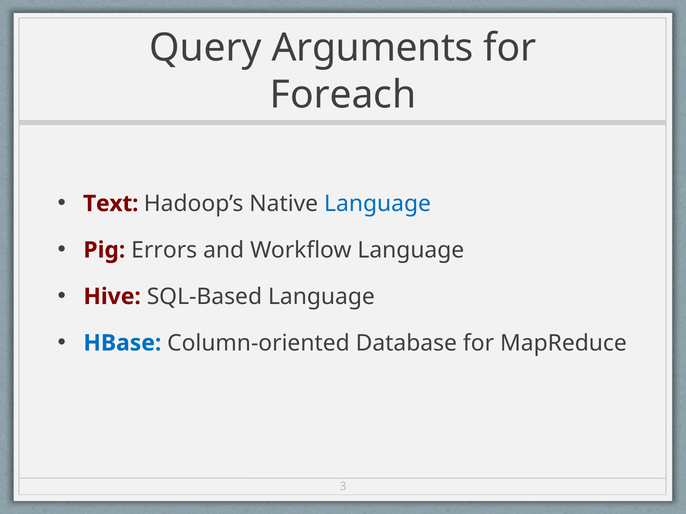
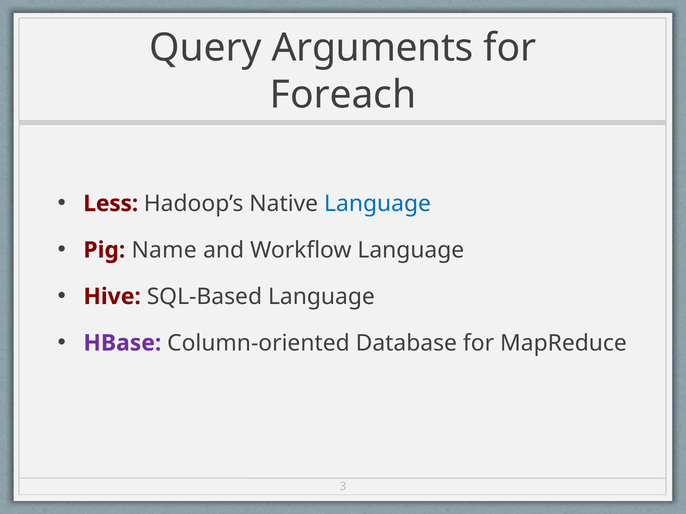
Text: Text -> Less
Errors: Errors -> Name
HBase colour: blue -> purple
